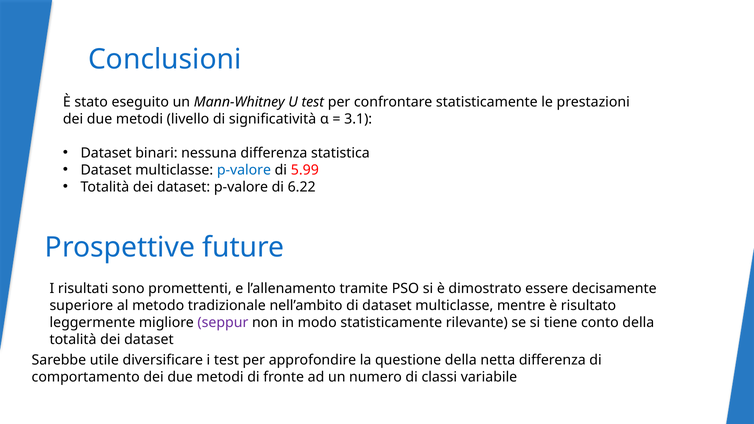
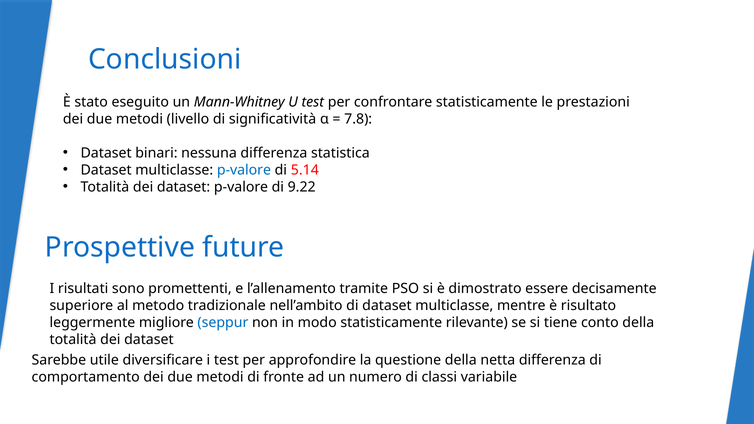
3.1: 3.1 -> 7.8
5.99: 5.99 -> 5.14
6.22: 6.22 -> 9.22
seppur colour: purple -> blue
